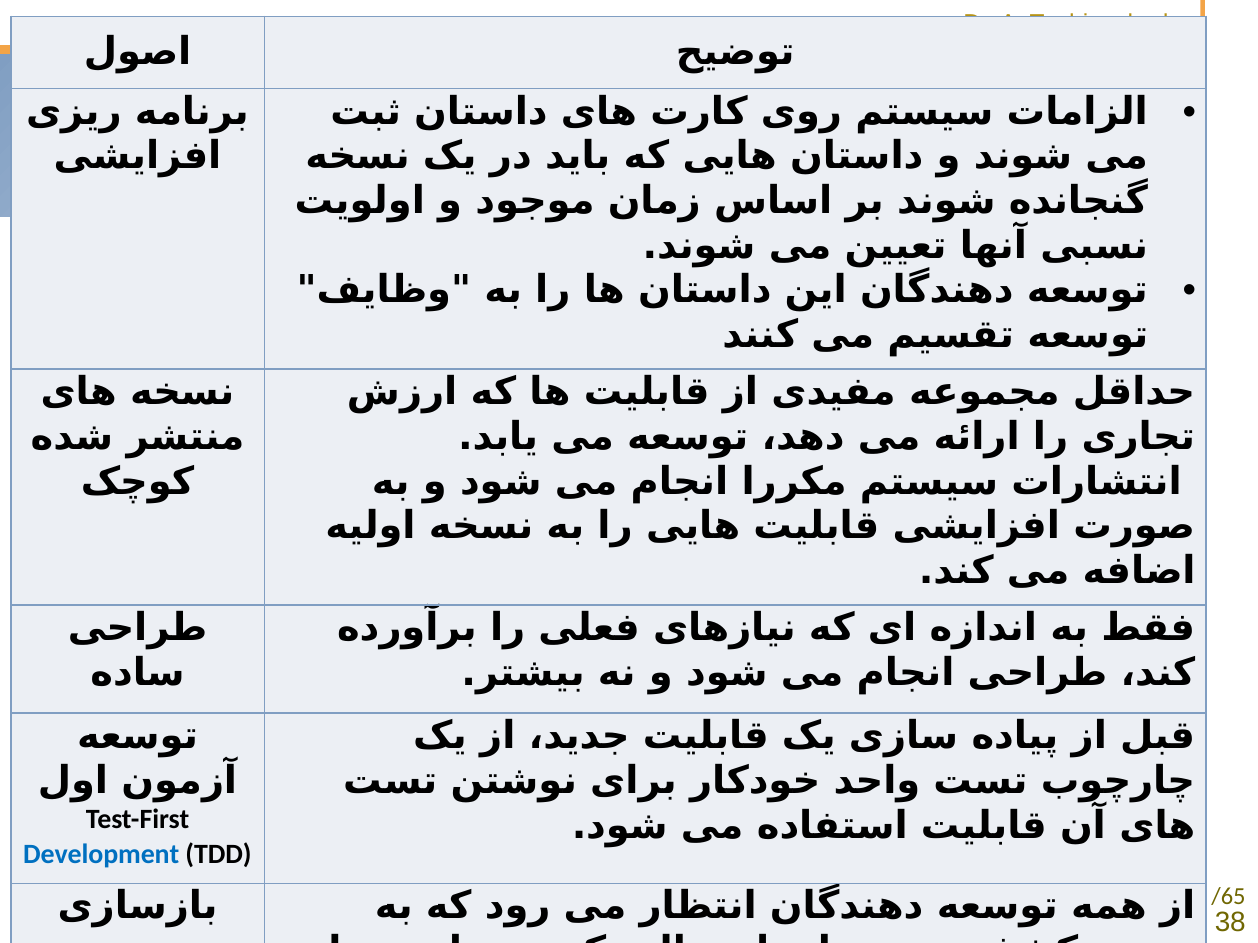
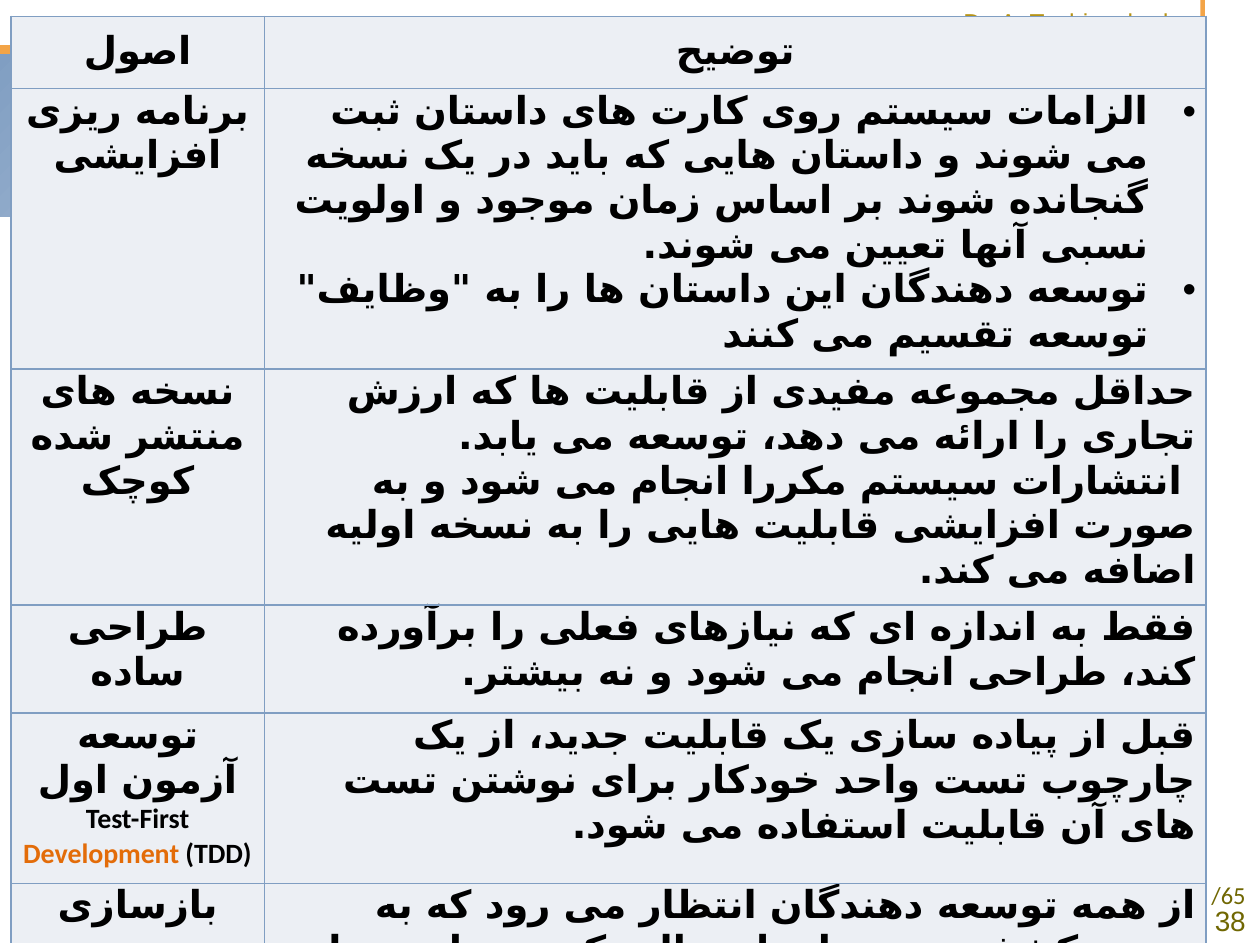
Development at (101, 854) colour: blue -> orange
